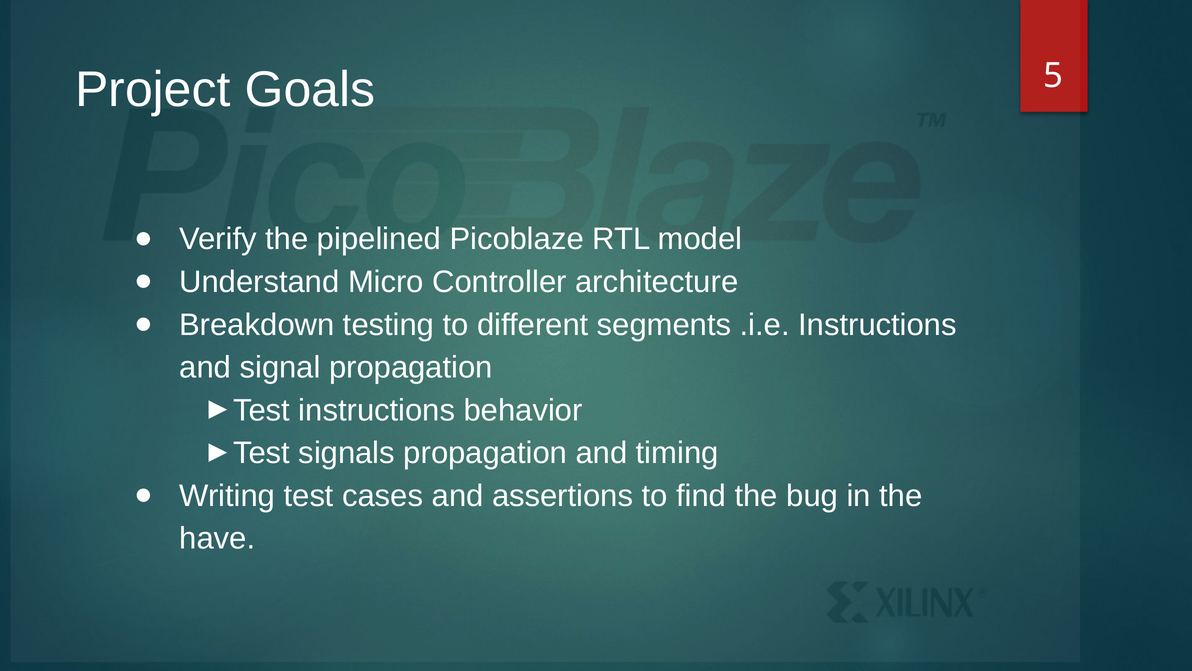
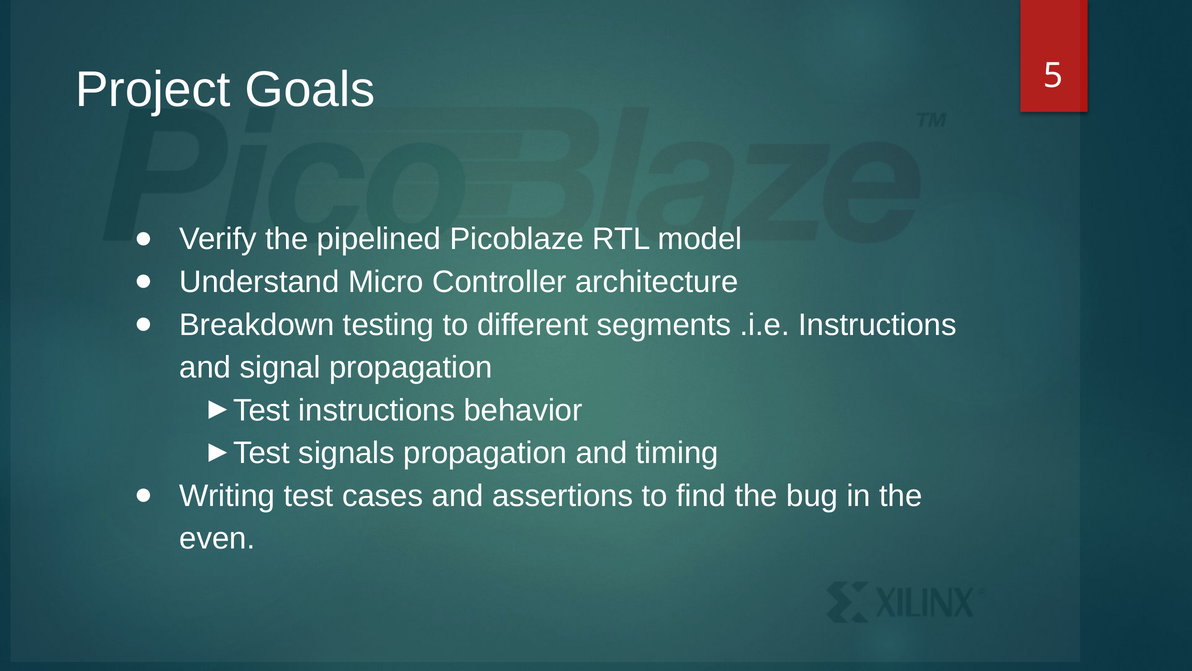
have: have -> even
